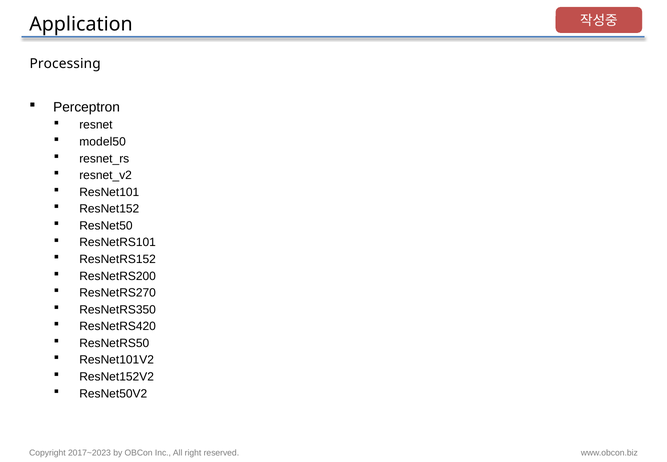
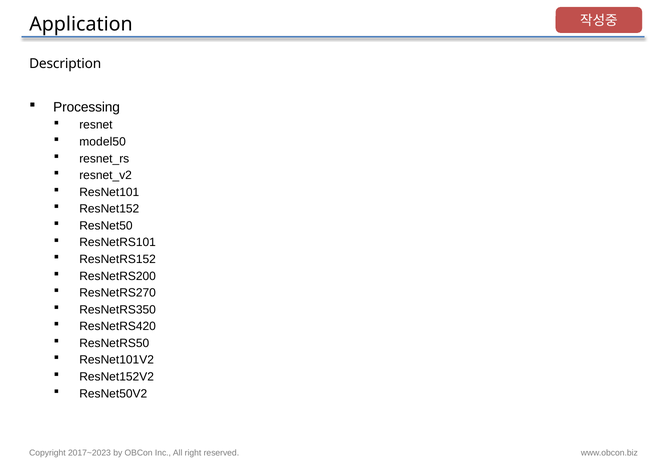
Processing: Processing -> Description
Perceptron: Perceptron -> Processing
